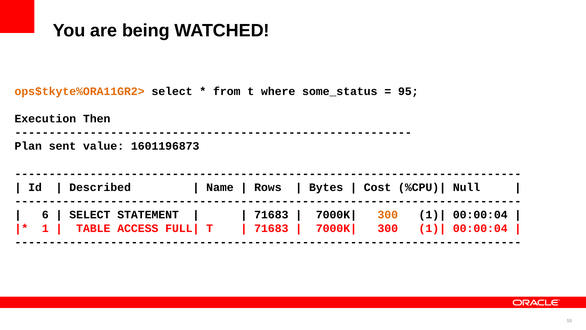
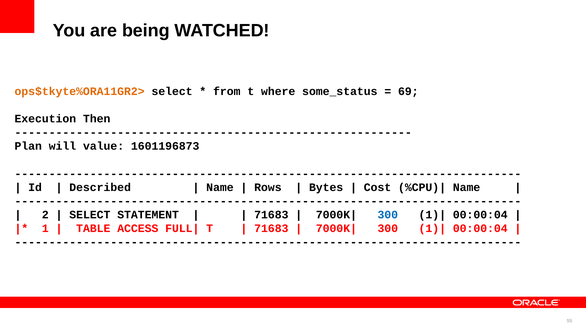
95: 95 -> 69
sent: sent -> will
Null at (467, 187): Null -> Name
6: 6 -> 2
300 at (388, 214) colour: orange -> blue
